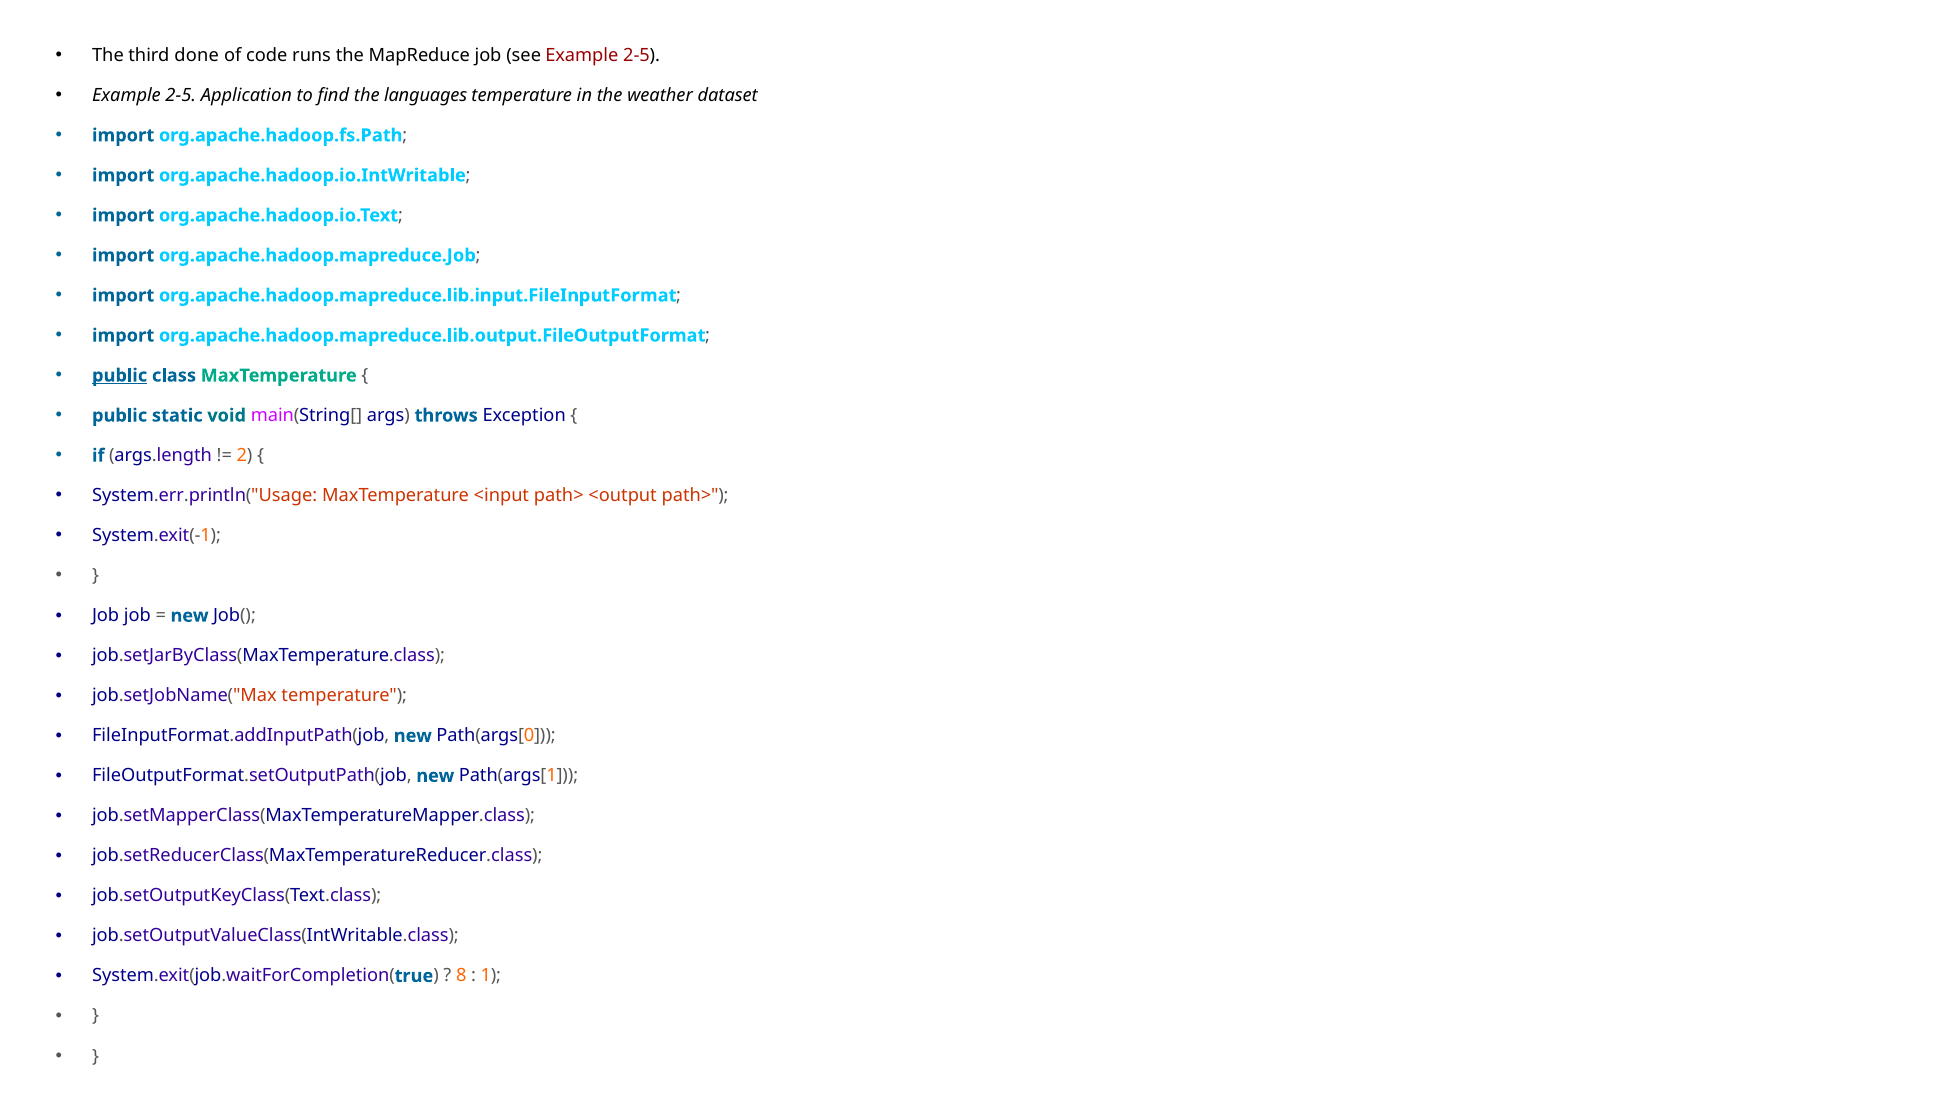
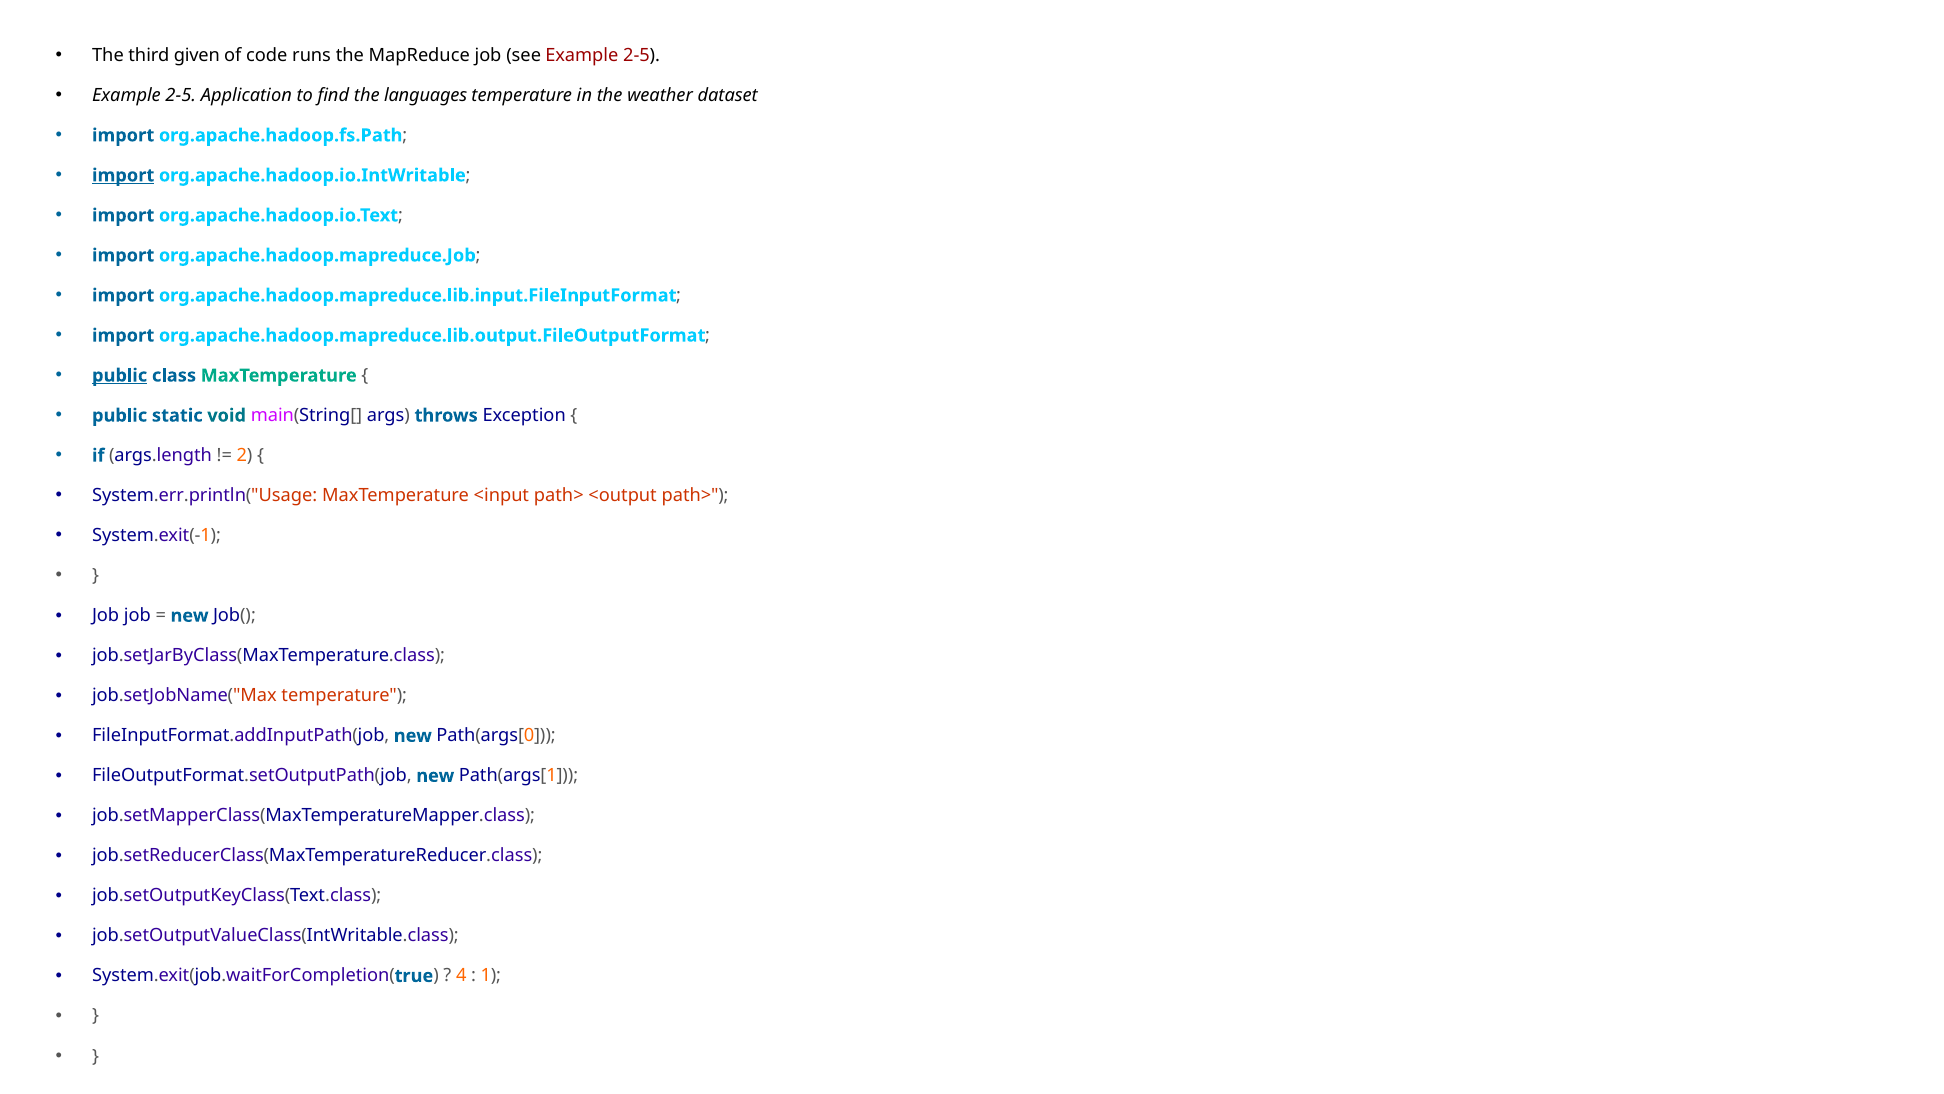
done: done -> given
import at (123, 175) underline: none -> present
8: 8 -> 4
